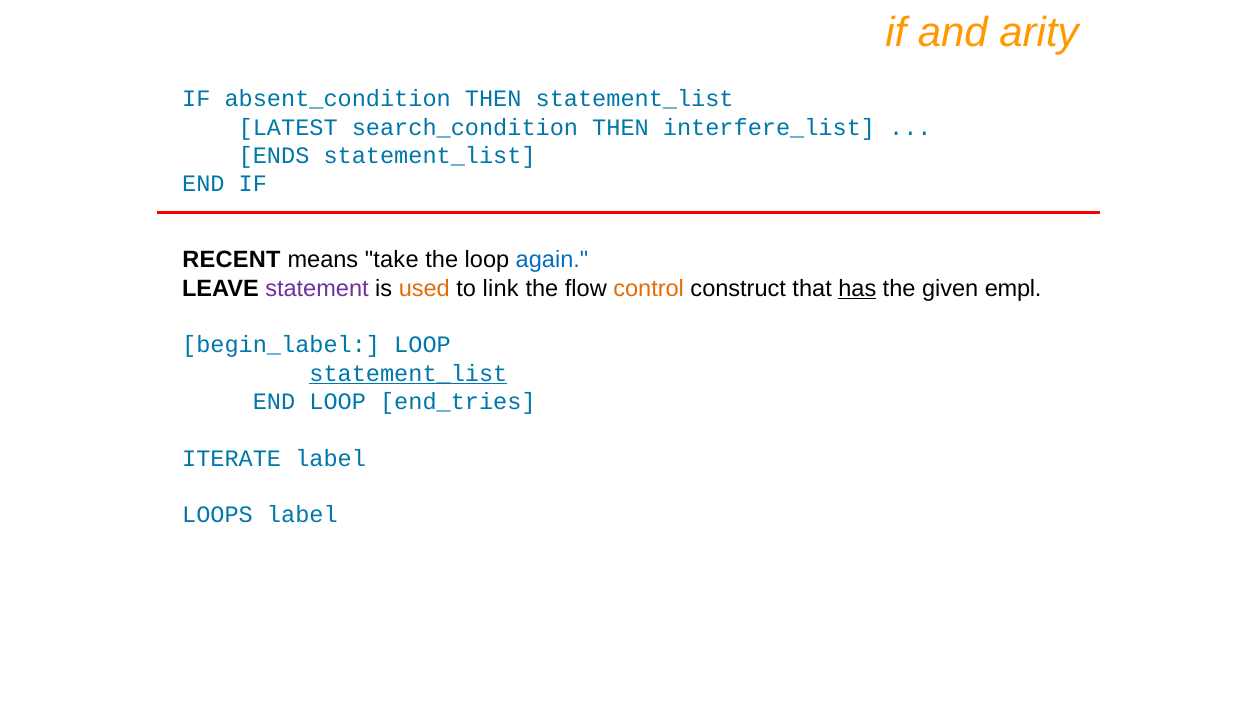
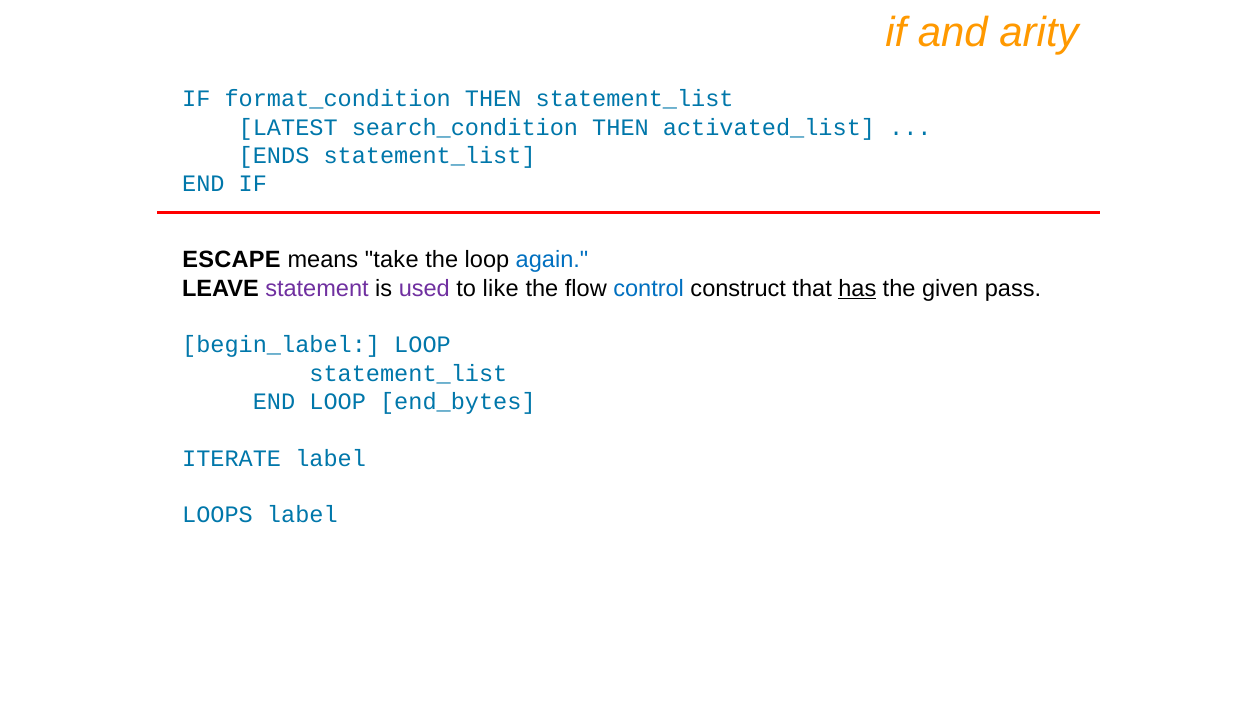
absent_condition: absent_condition -> format_condition
interfere_list: interfere_list -> activated_list
RECENT: RECENT -> ESCAPE
used colour: orange -> purple
link: link -> like
control colour: orange -> blue
empl: empl -> pass
statement_list at (408, 373) underline: present -> none
end_tries: end_tries -> end_bytes
